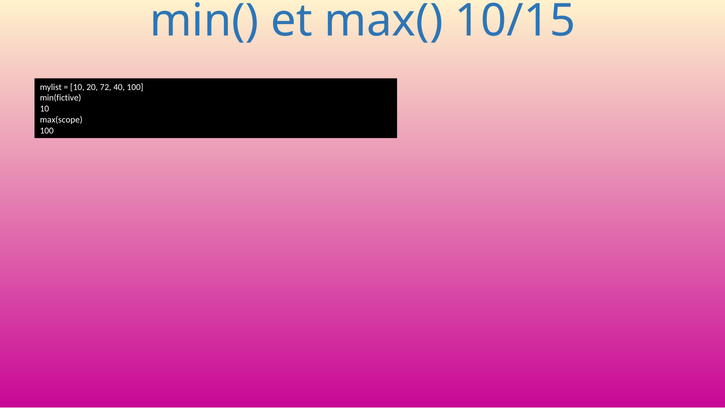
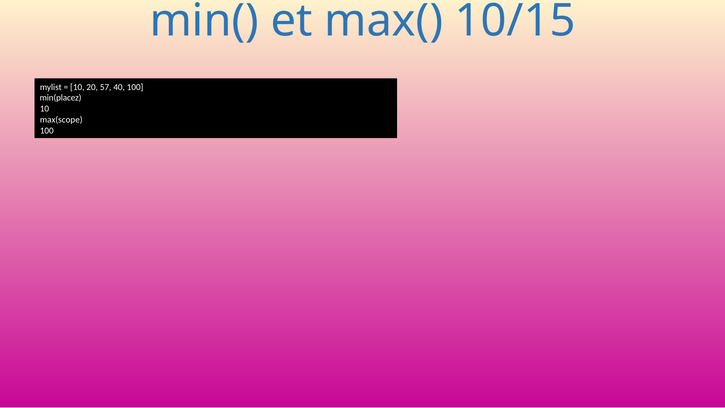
72: 72 -> 57
min(fictive: min(fictive -> min(placez
